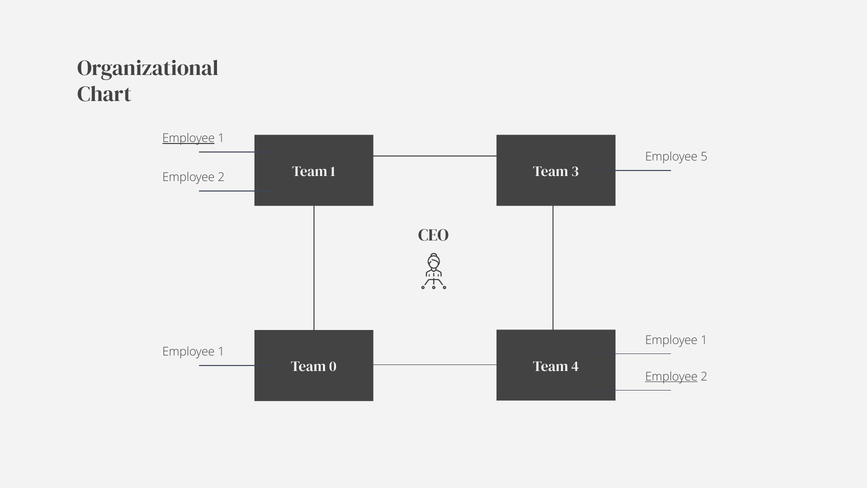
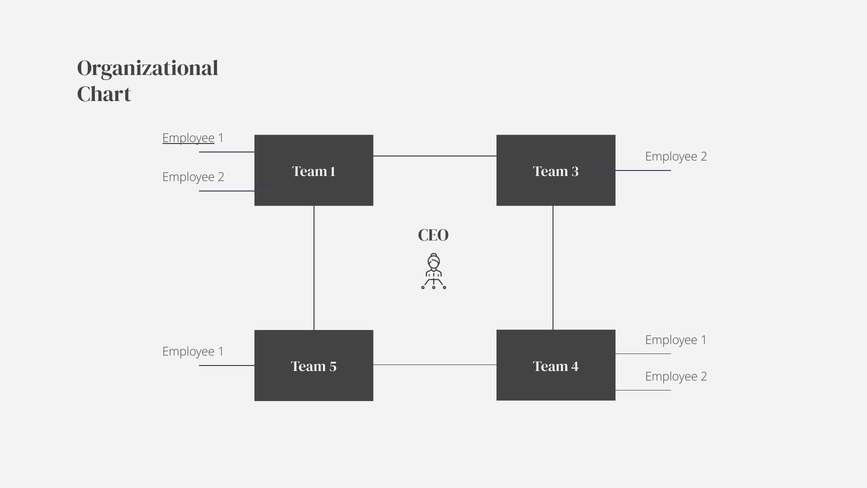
5 at (704, 157): 5 -> 2
0: 0 -> 5
Employee at (671, 376) underline: present -> none
